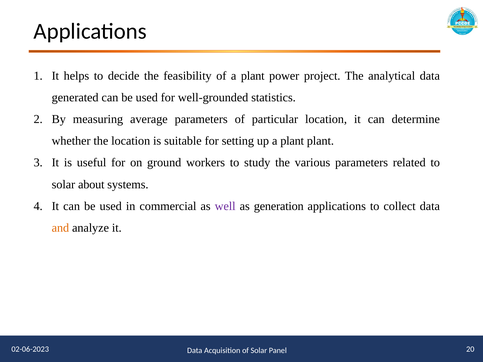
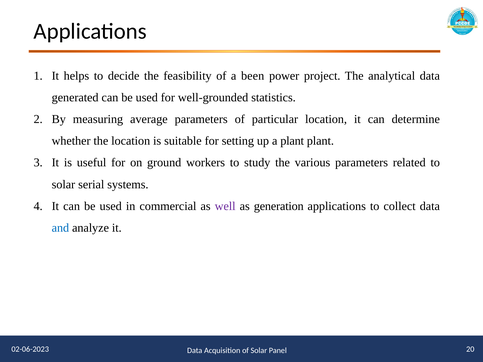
of a plant: plant -> been
about: about -> serial
and colour: orange -> blue
